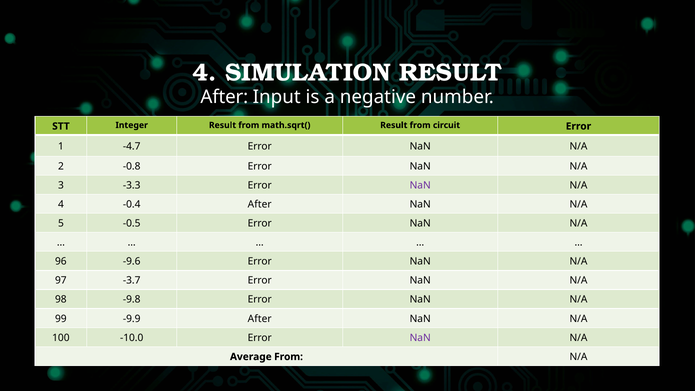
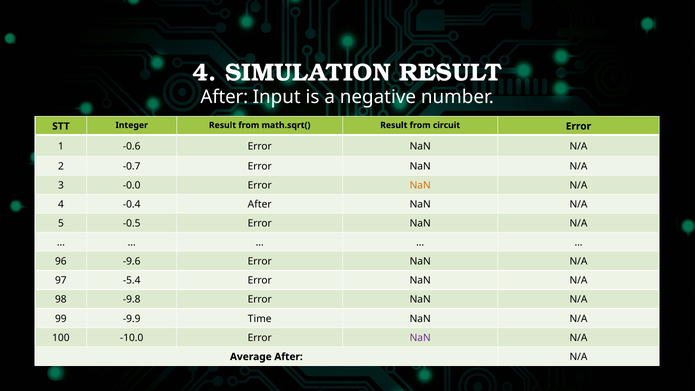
-4.7: -4.7 -> -0.6
-0.8: -0.8 -> -0.7
-3.3: -3.3 -> -0.0
NaN at (420, 185) colour: purple -> orange
-3.7: -3.7 -> -5.4
-9.9 After: After -> Time
Average From: From -> After
